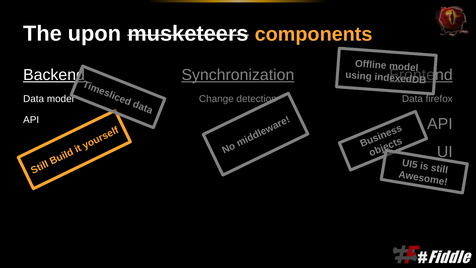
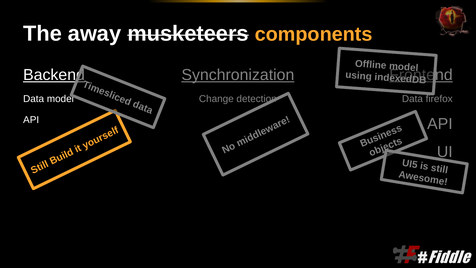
upon: upon -> away
